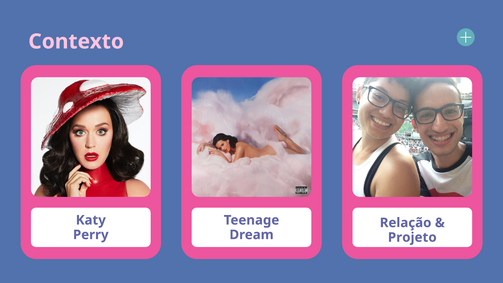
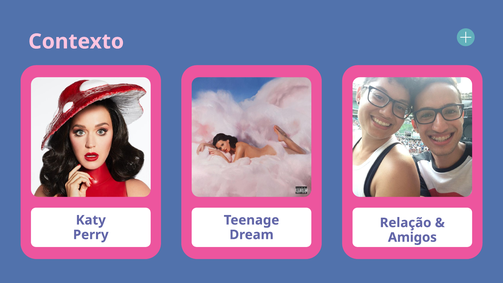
Projeto: Projeto -> Amigos
